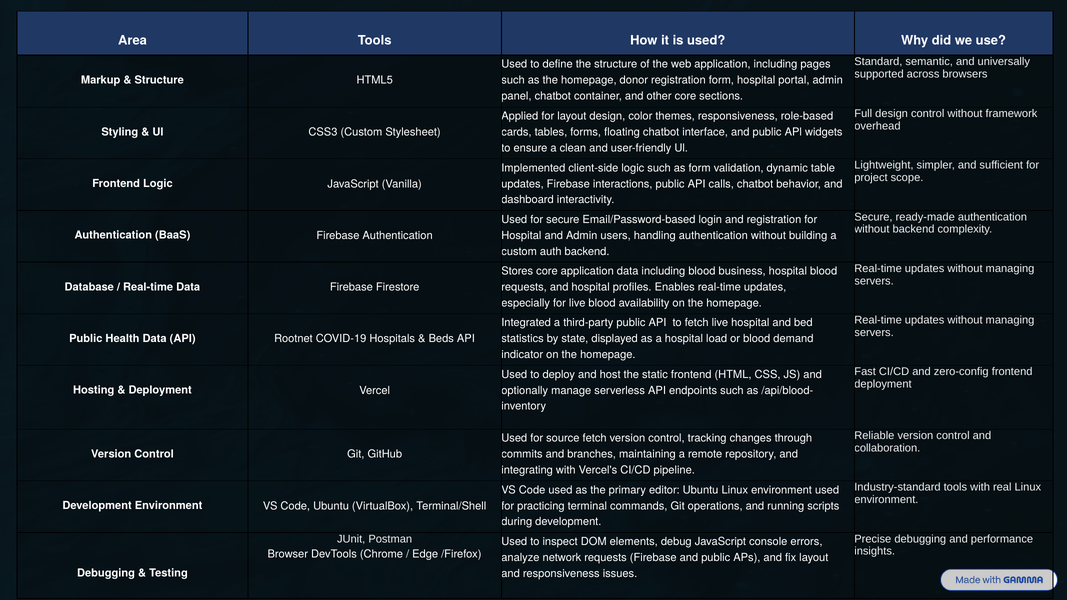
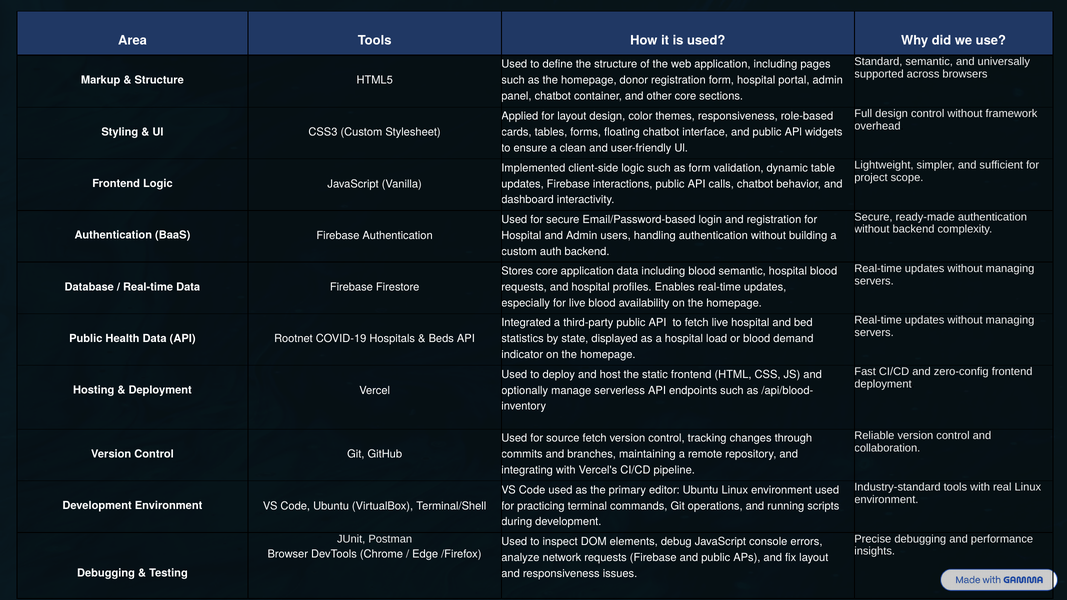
blood business: business -> semantic
